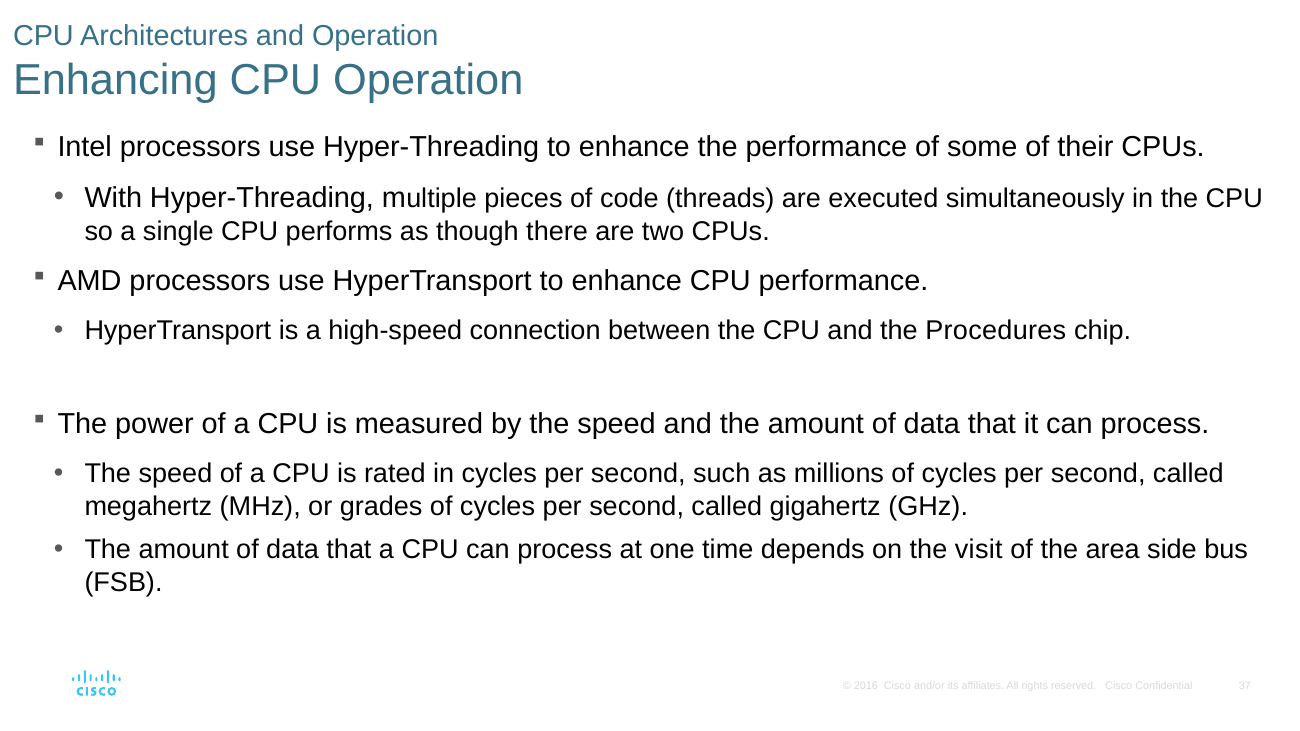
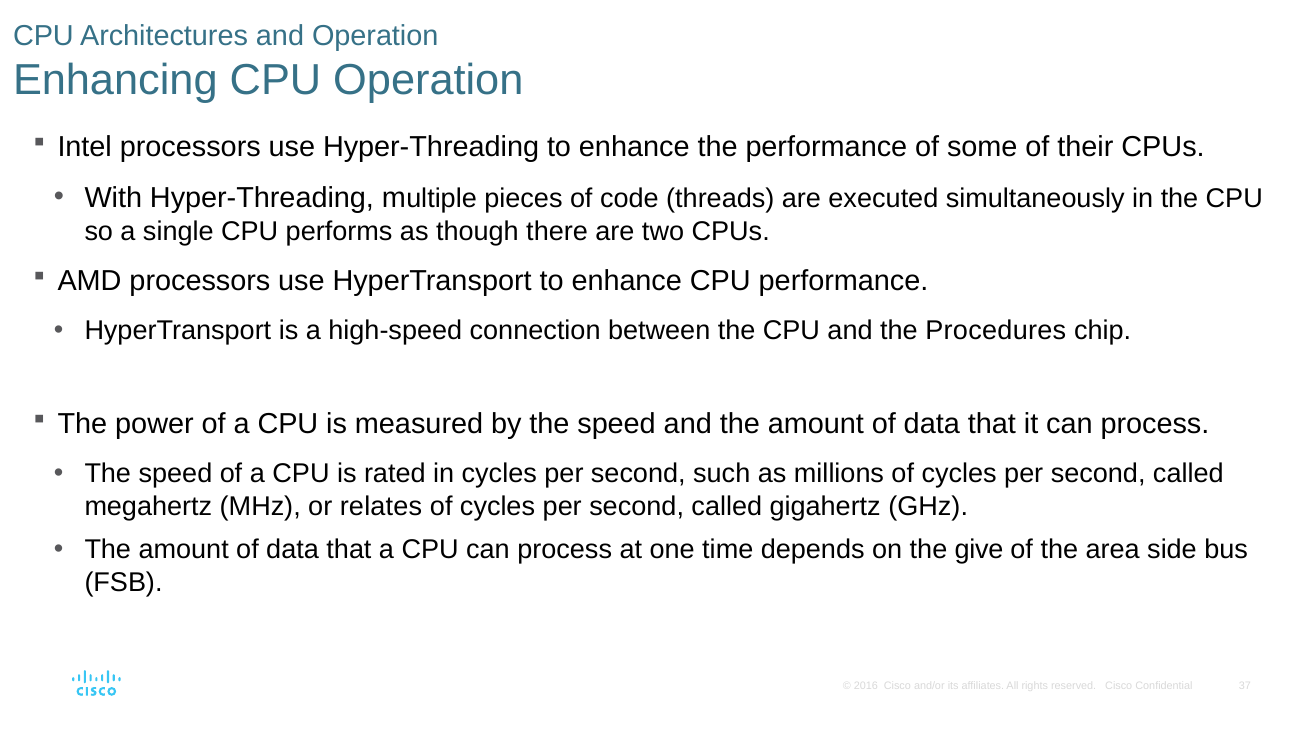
grades: grades -> relates
visit: visit -> give
